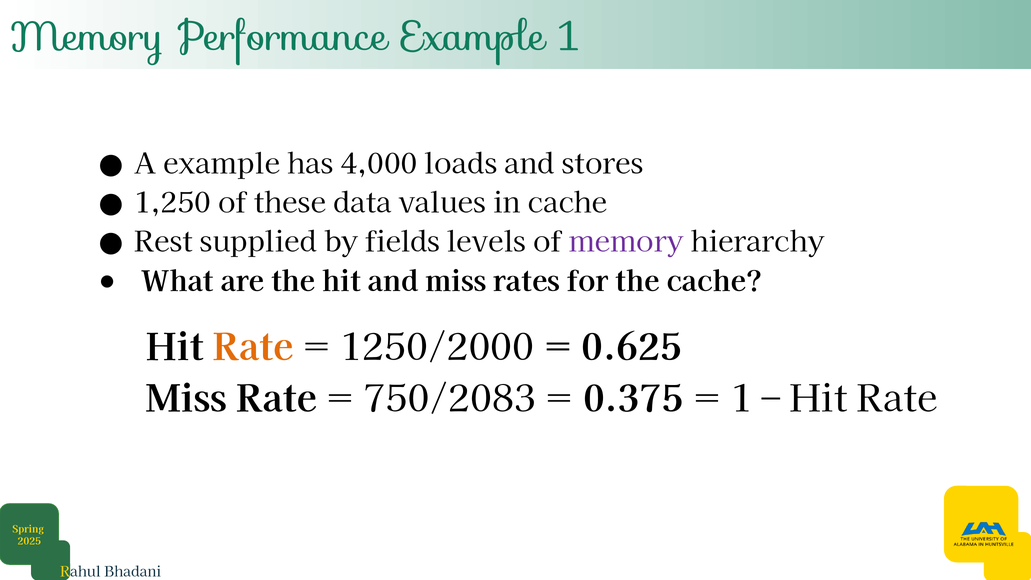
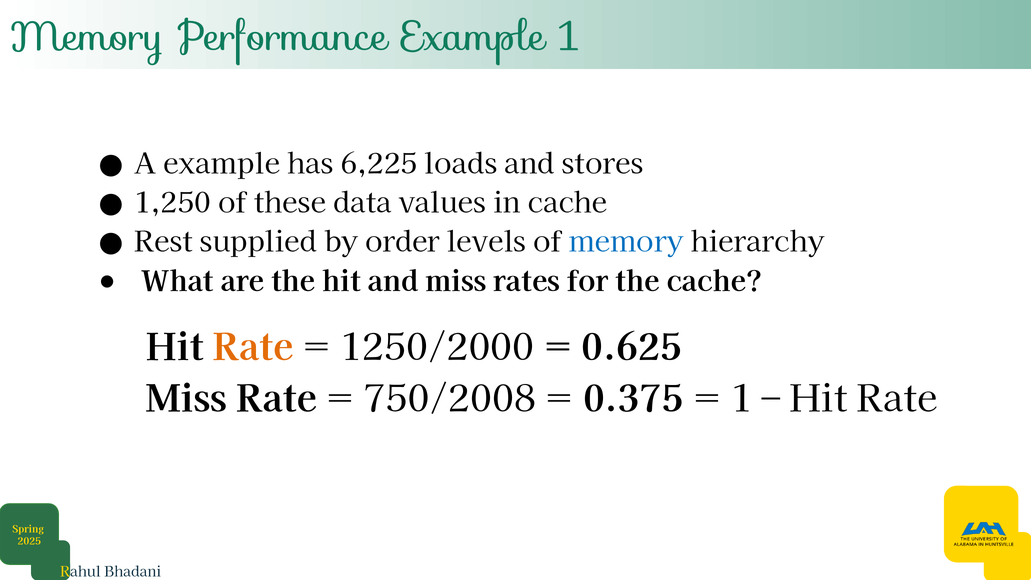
4,000: 4,000 -> 6,225
fields: fields -> order
memory at (626, 243) colour: purple -> blue
750/2083: 750/2083 -> 750/2008
